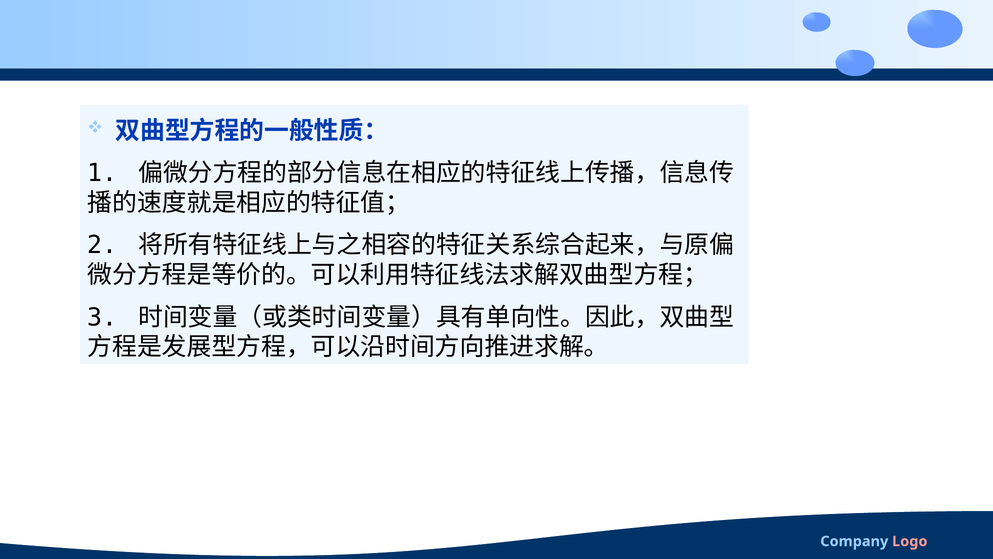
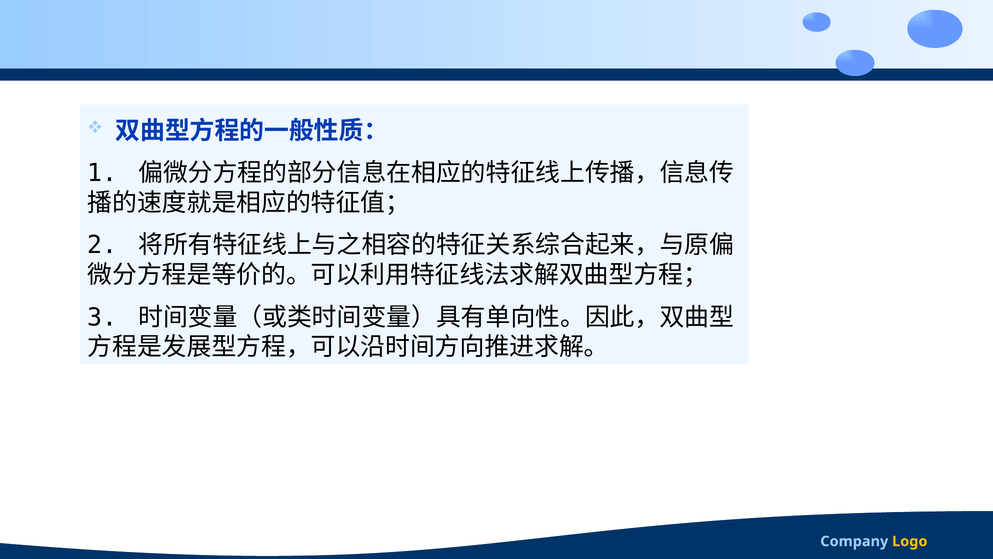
Logo colour: pink -> yellow
